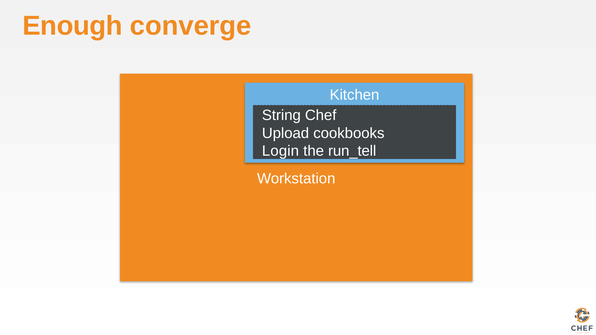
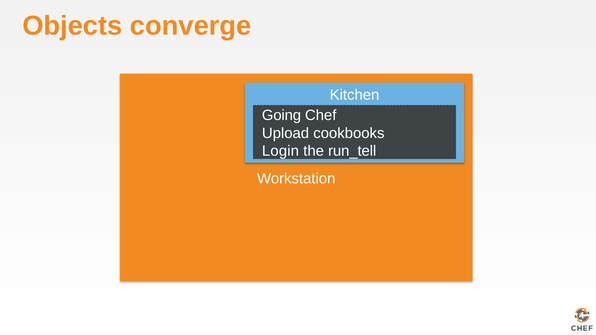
Enough: Enough -> Objects
String: String -> Going
